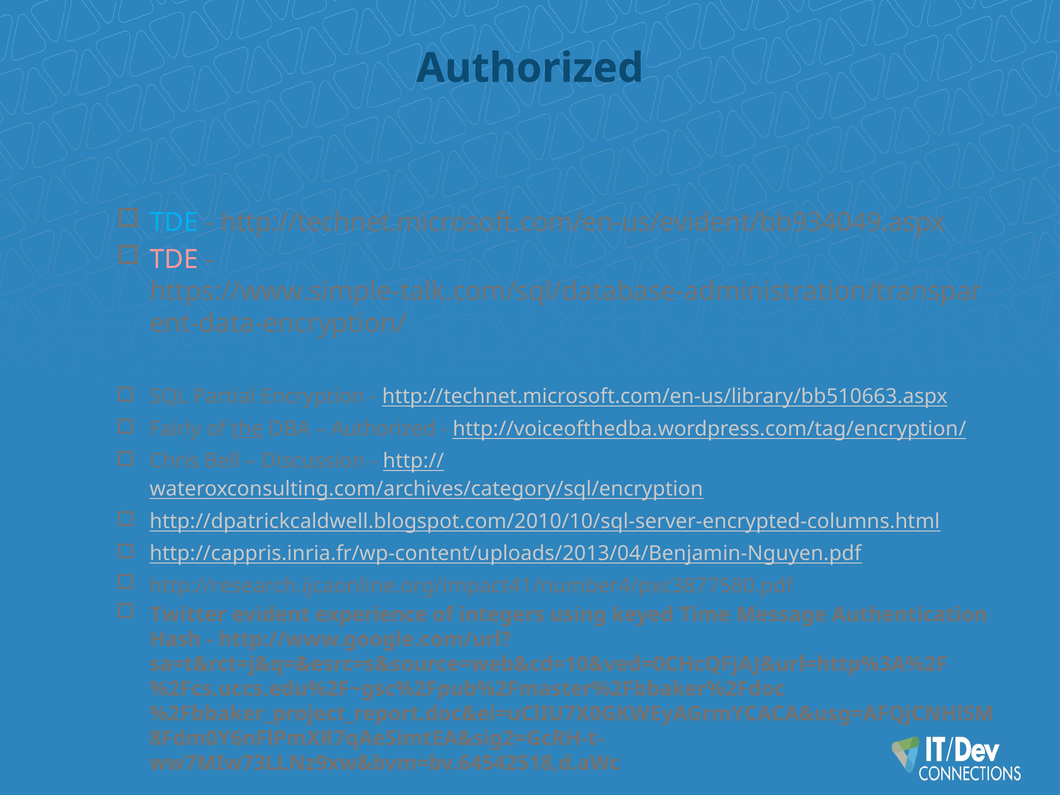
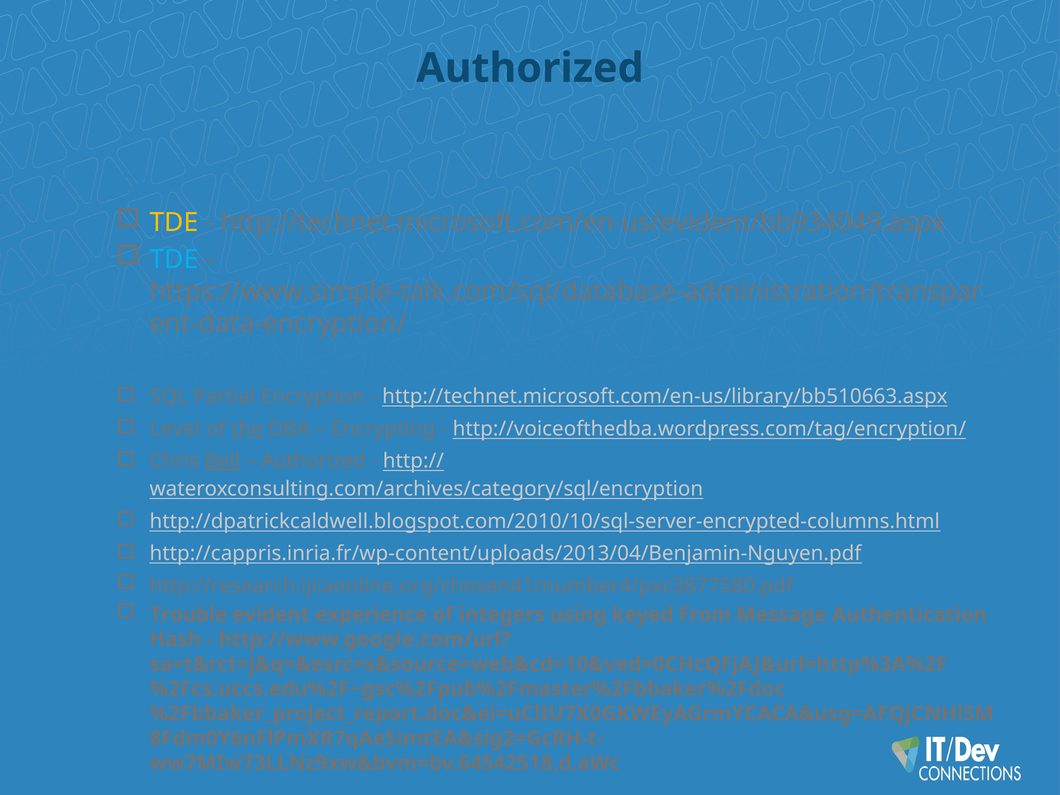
TDE at (174, 223) colour: light blue -> yellow
TDE at (174, 260) colour: pink -> light blue
Fairly: Fairly -> Level
Authorized at (383, 429): Authorized -> Encrypting
Bell underline: none -> present
Discussion at (313, 461): Discussion -> Authorized
http://research.ijcaonline.org/impact41/number4/pxc3877580.pdf: http://research.ijcaonline.org/impact41/number4/pxc3877580.pdf -> http://research.ijcaonline.org/chosen41/number4/pxc3877580.pdf
Twitter: Twitter -> Trouble
Time: Time -> From
